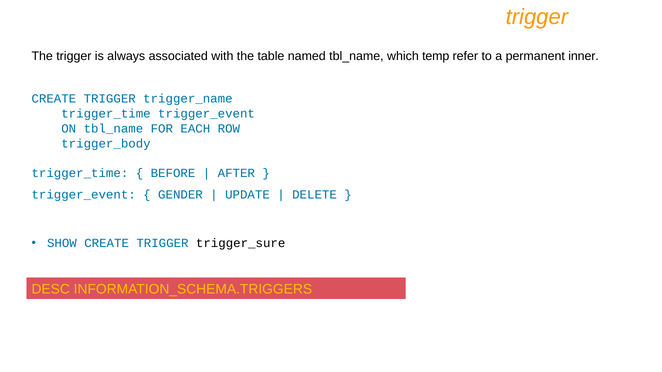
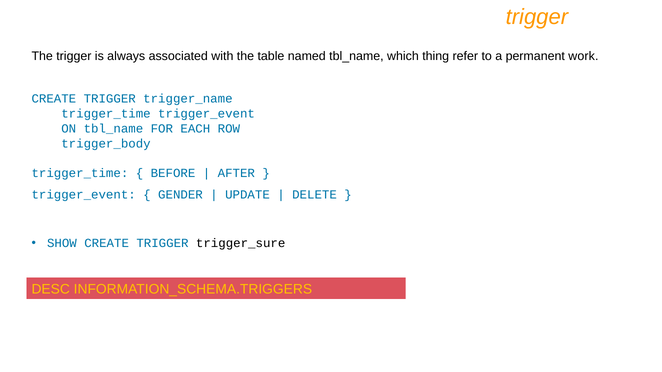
temp: temp -> thing
inner: inner -> work
